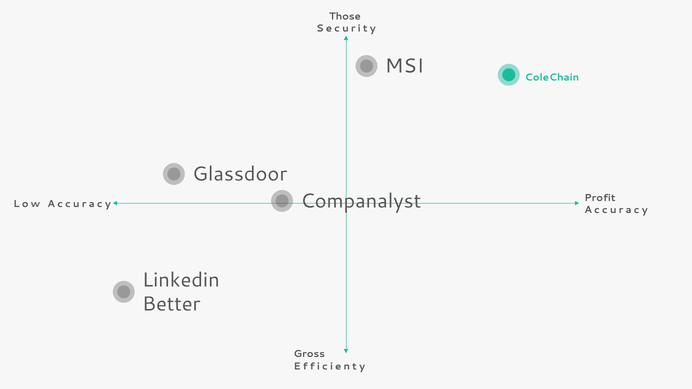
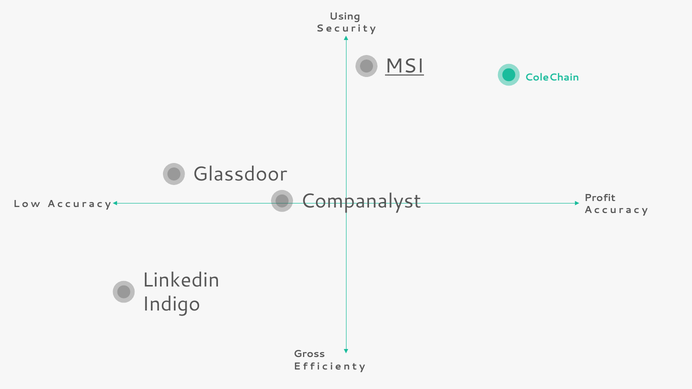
Those: Those -> Using
MSI underline: none -> present
Better: Better -> Indigo
